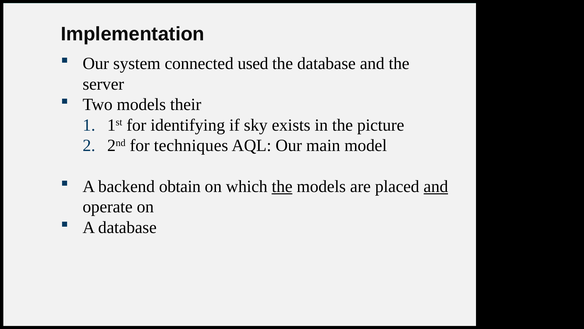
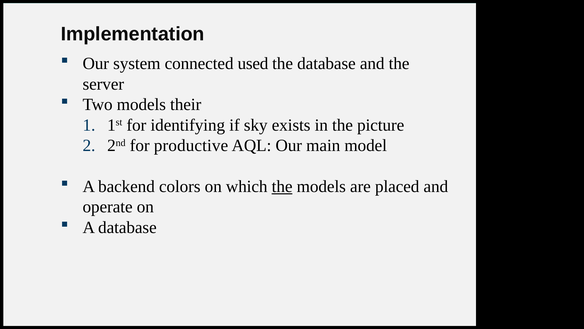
techniques: techniques -> productive
obtain: obtain -> colors
and at (436, 186) underline: present -> none
